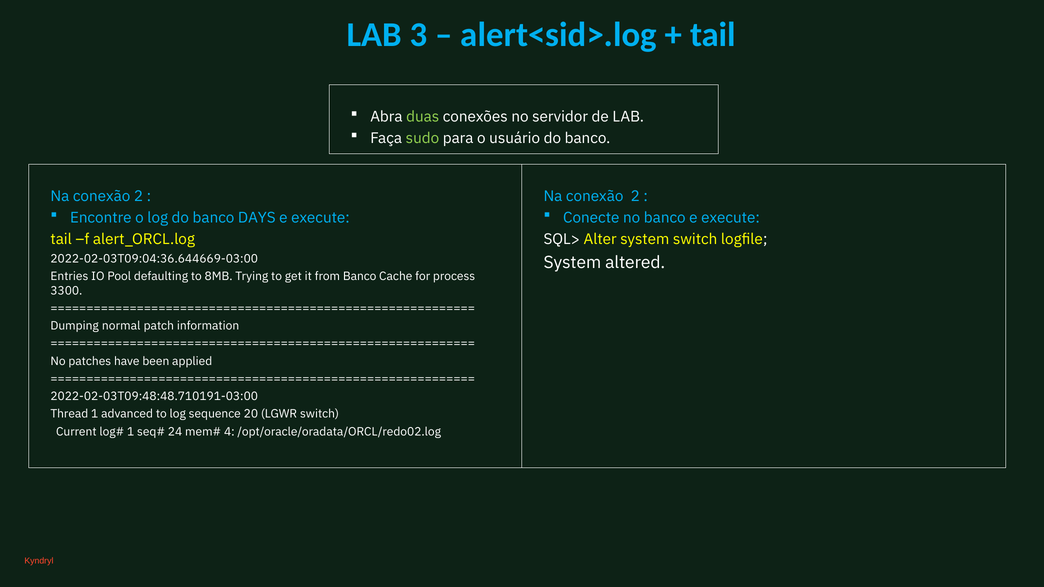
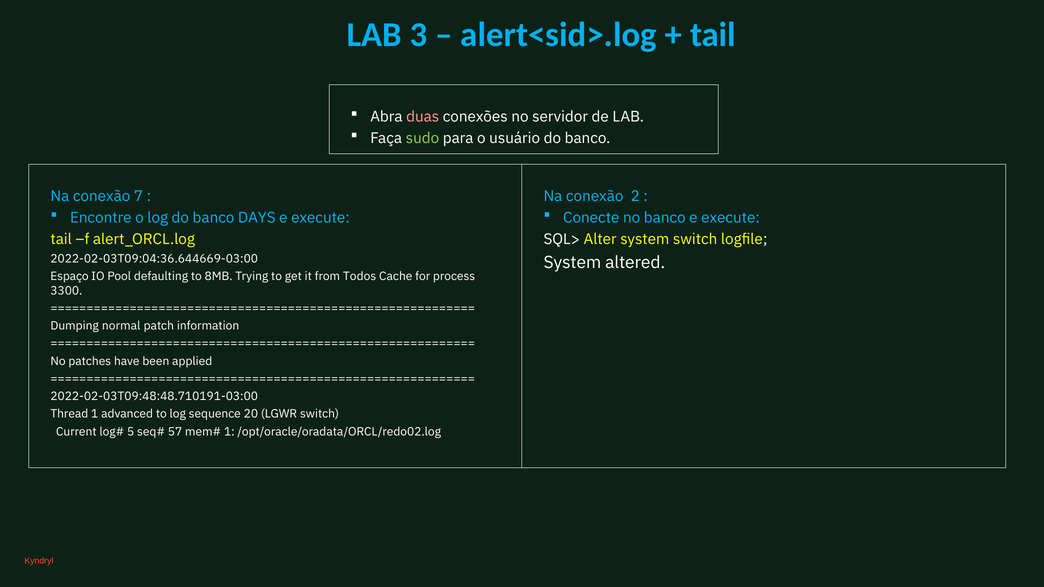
duas colour: light green -> pink
2 at (138, 196): 2 -> 7
Entries: Entries -> Espaço
from Banco: Banco -> Todos
1 at (131, 432): 1 -> 5
24: 24 -> 57
4 at (229, 432): 4 -> 1
